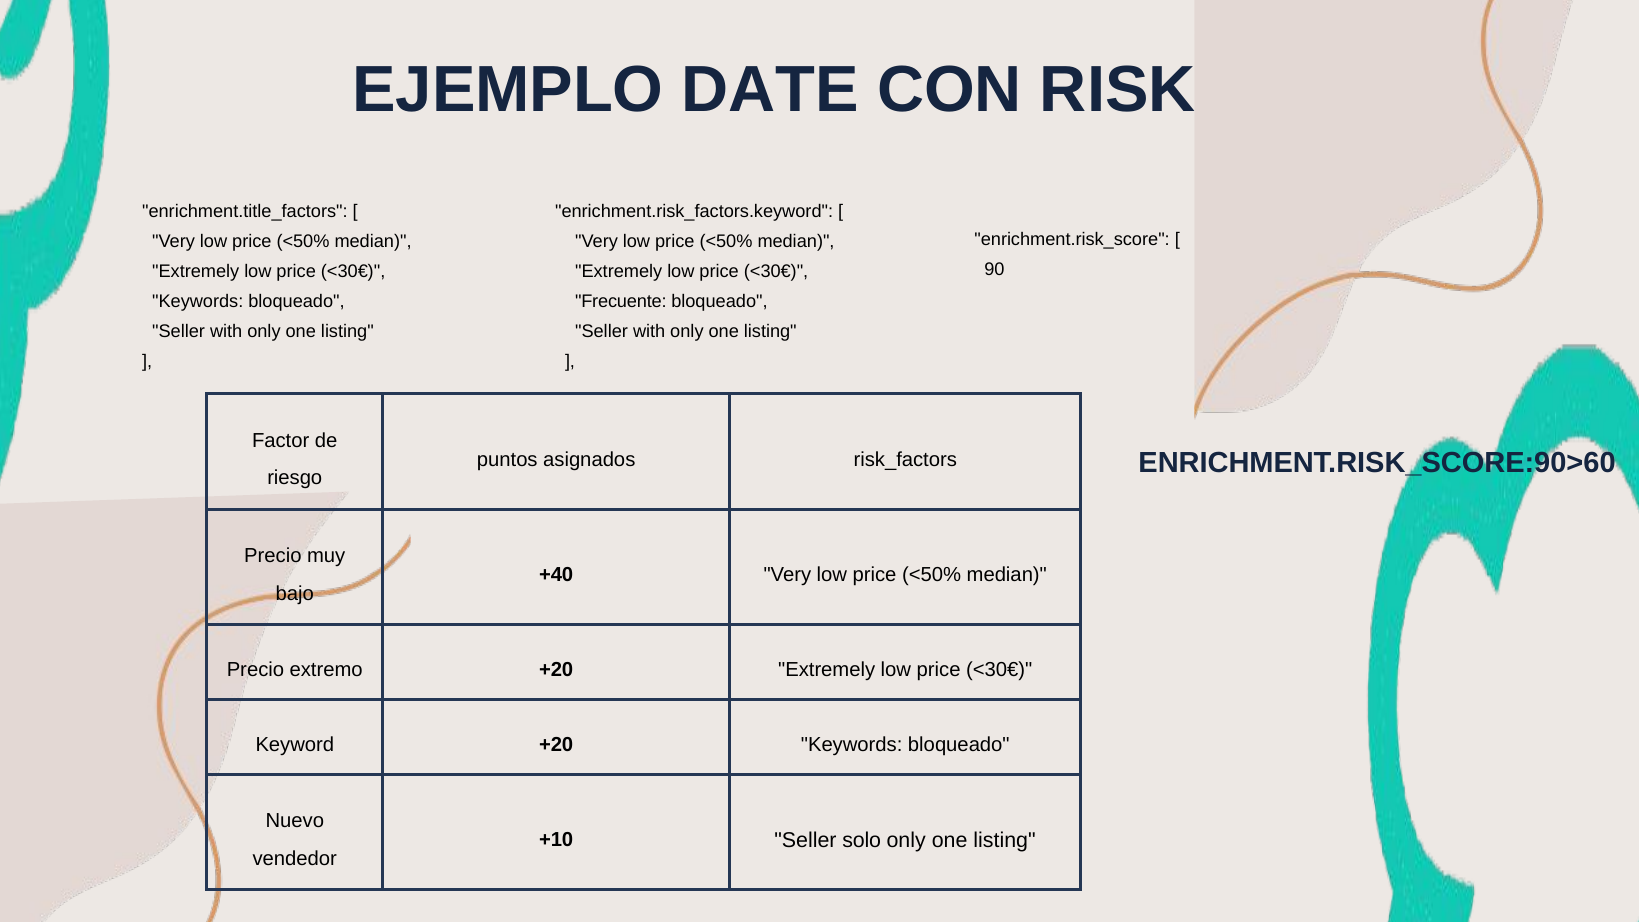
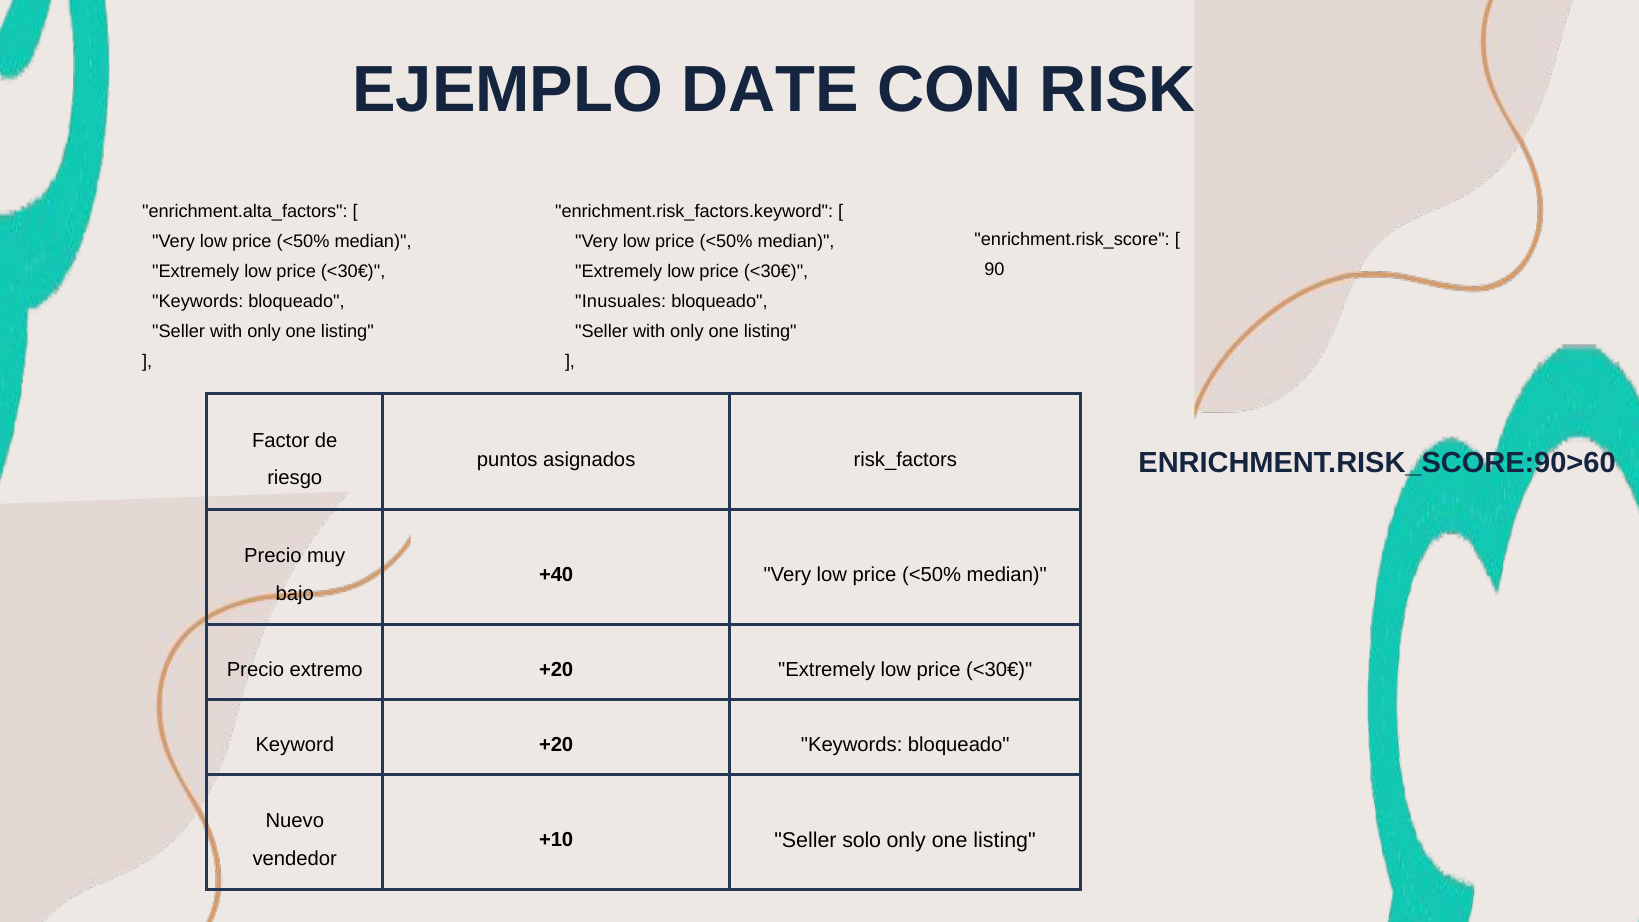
enrichment.title_factors: enrichment.title_factors -> enrichment.alta_factors
Frecuente: Frecuente -> Inusuales
